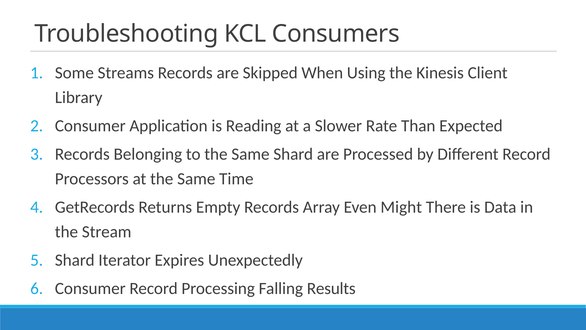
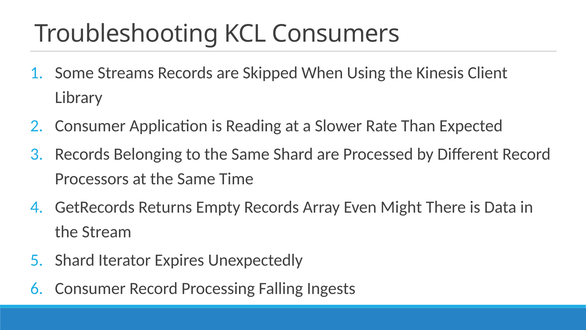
Results: Results -> Ingests
